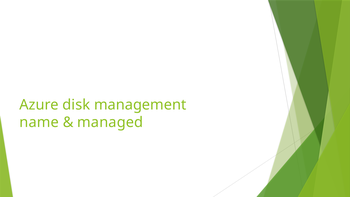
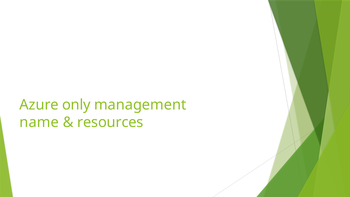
disk: disk -> only
managed: managed -> resources
